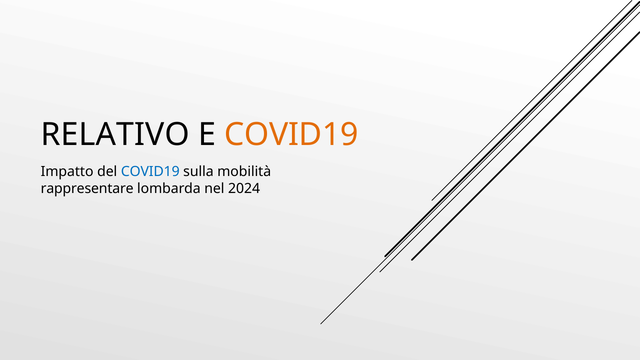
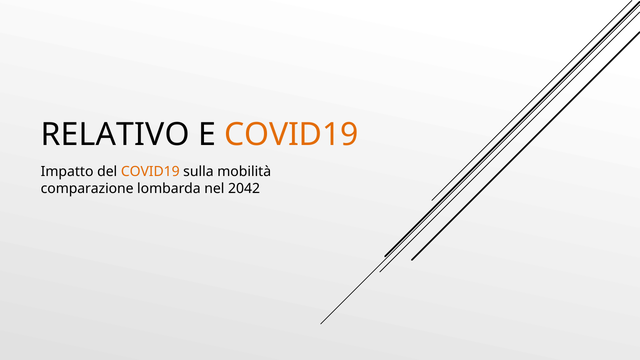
COVID19 at (150, 172) colour: blue -> orange
rappresentare: rappresentare -> comparazione
2024: 2024 -> 2042
